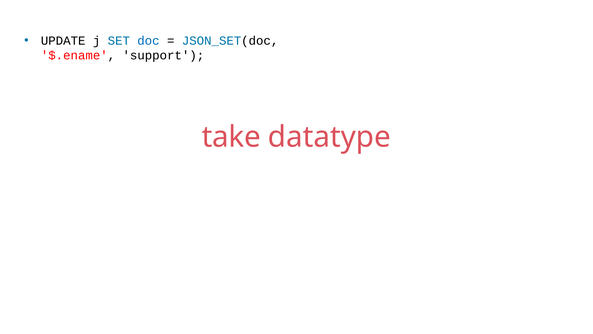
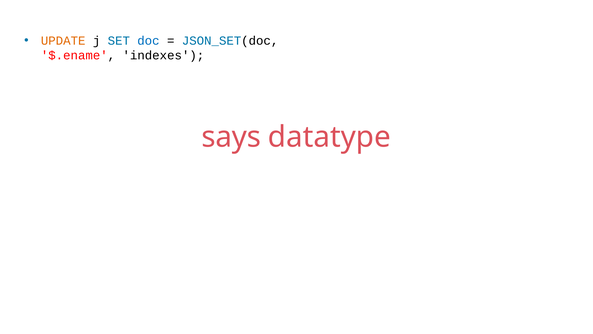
UPDATE colour: black -> orange
support: support -> indexes
take: take -> says
